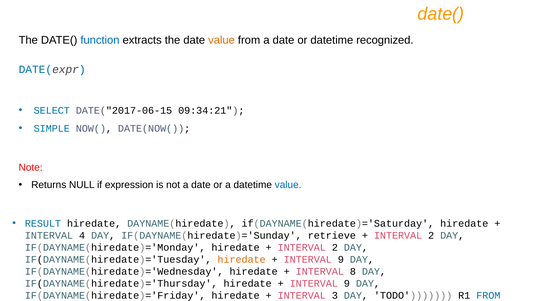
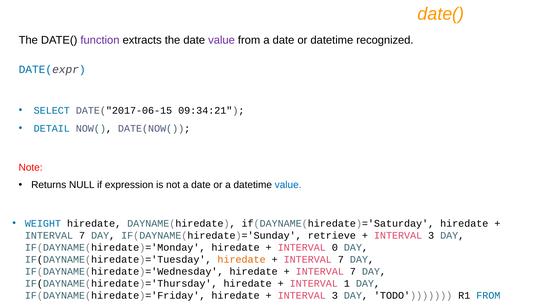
function colour: blue -> purple
value at (222, 40) colour: orange -> purple
SIMPLE: SIMPLE -> DETAIL
RESULT: RESULT -> WEIGHT
4 at (82, 235): 4 -> 7
2 at (431, 235): 2 -> 3
2 at (335, 247): 2 -> 0
9 at (341, 259): 9 -> 7
8 at (353, 271): 8 -> 7
9 at (347, 284): 9 -> 1
